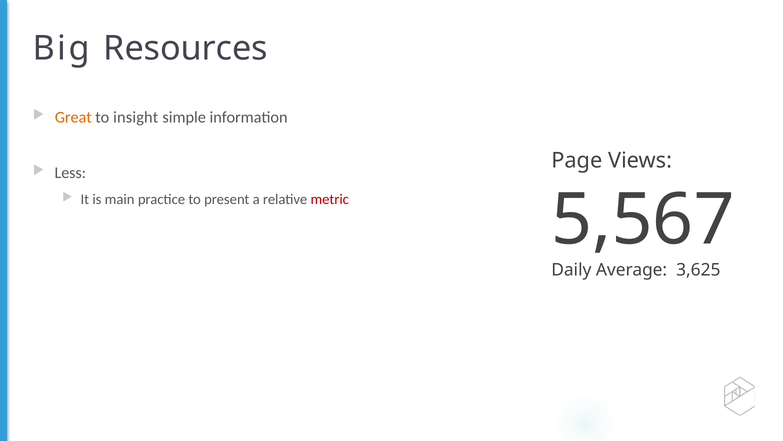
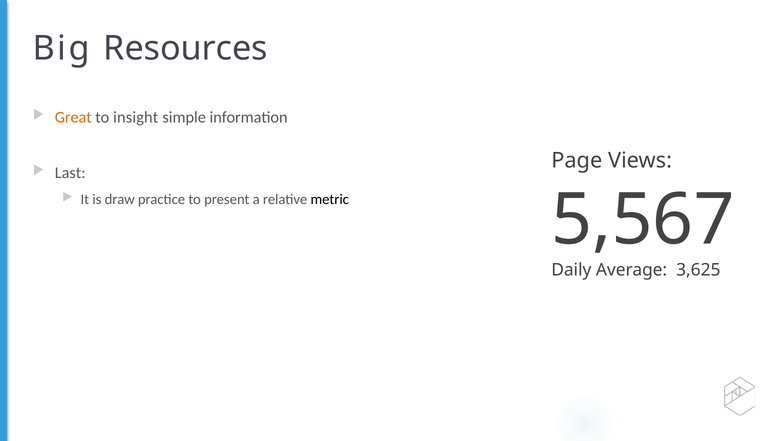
Less: Less -> Last
main: main -> draw
metric colour: red -> black
